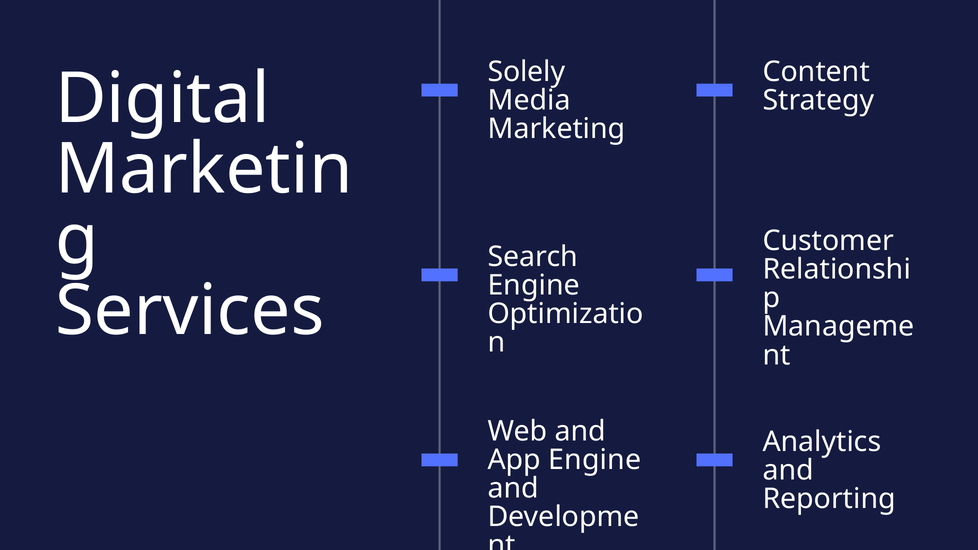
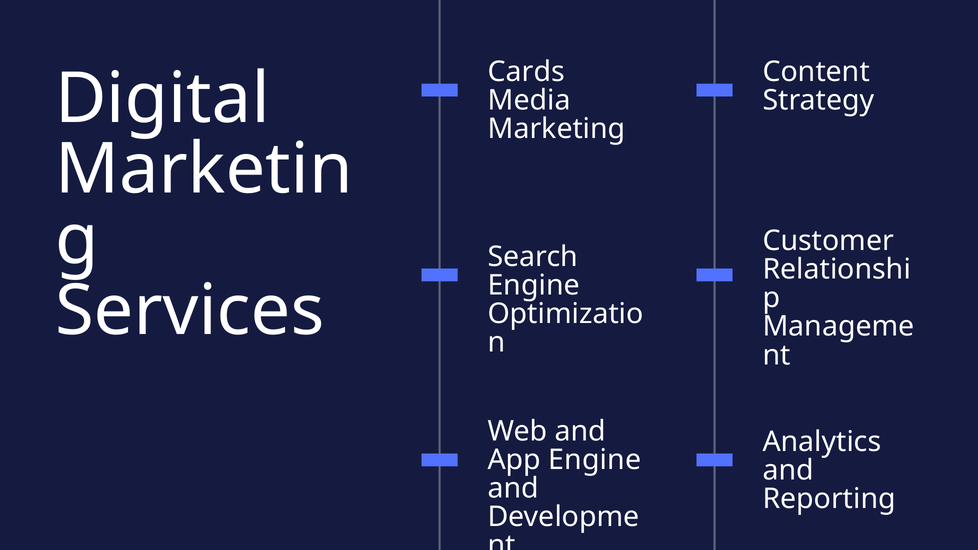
Solely: Solely -> Cards
